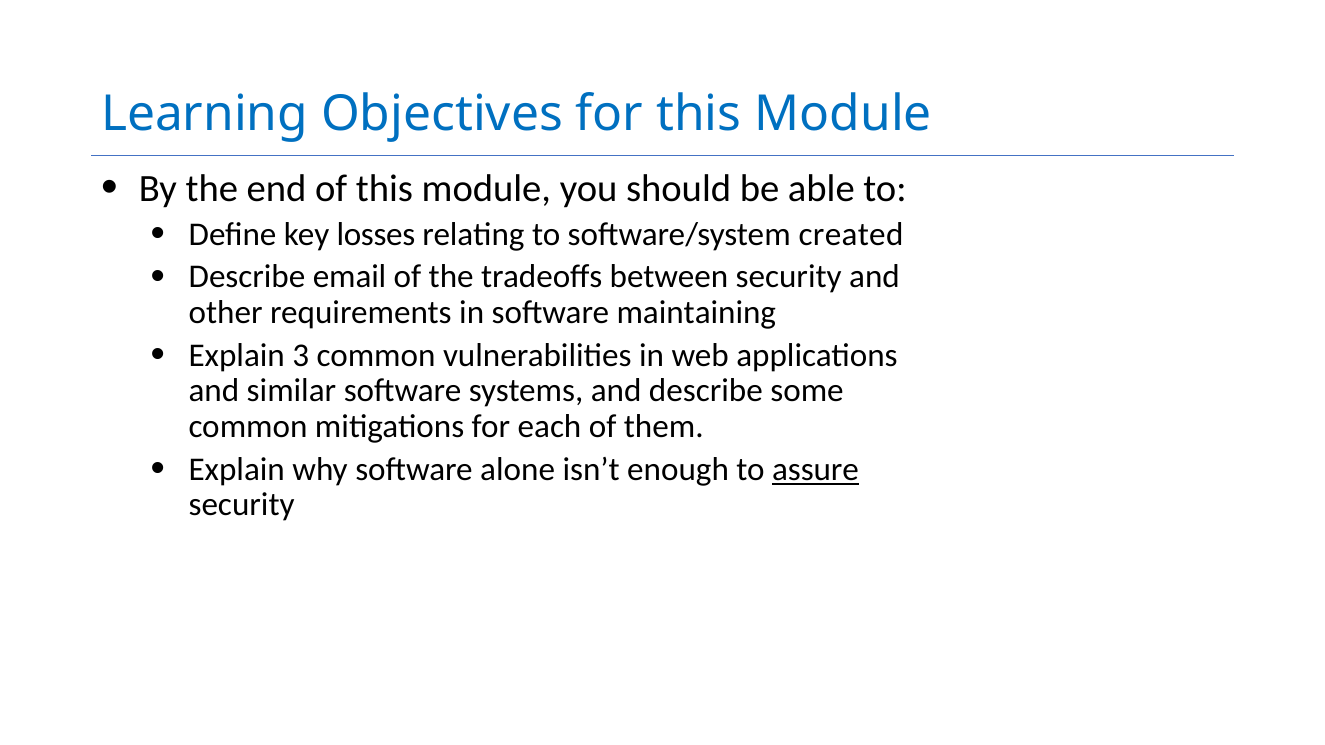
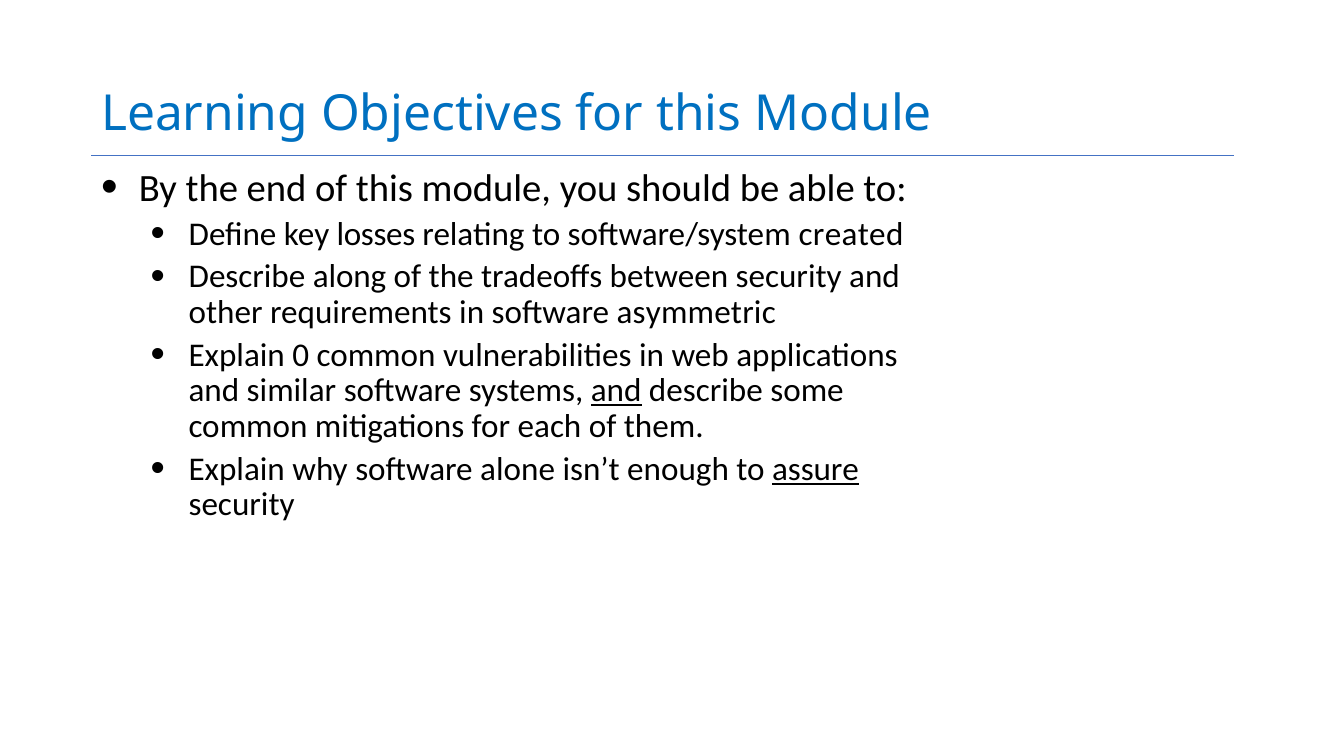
email: email -> along
maintaining: maintaining -> asymmetric
3: 3 -> 0
and at (616, 391) underline: none -> present
